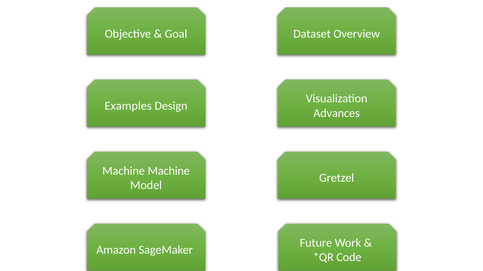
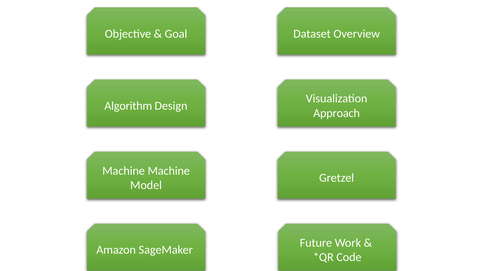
Examples: Examples -> Algorithm
Advances: Advances -> Approach
